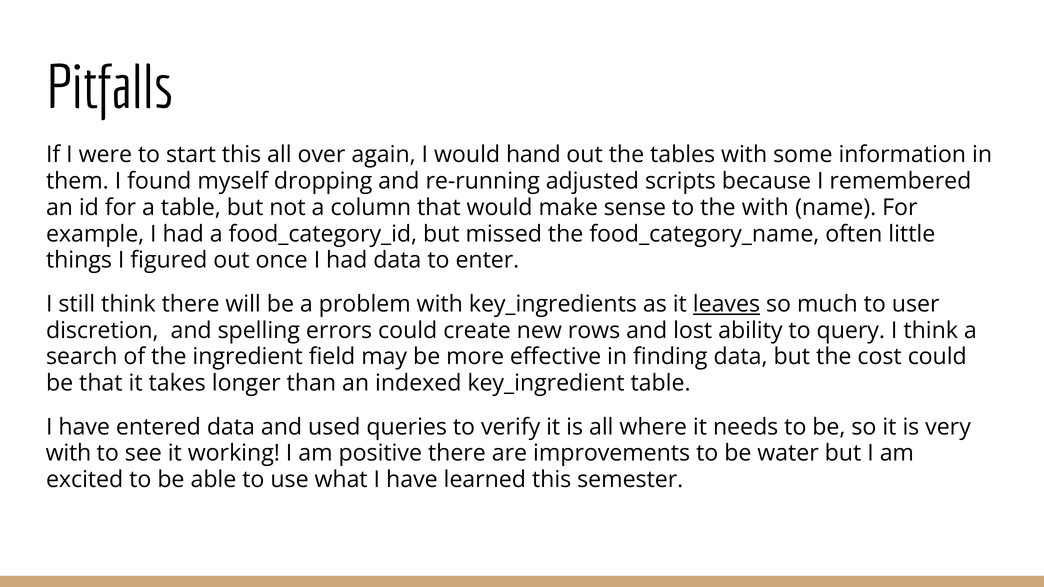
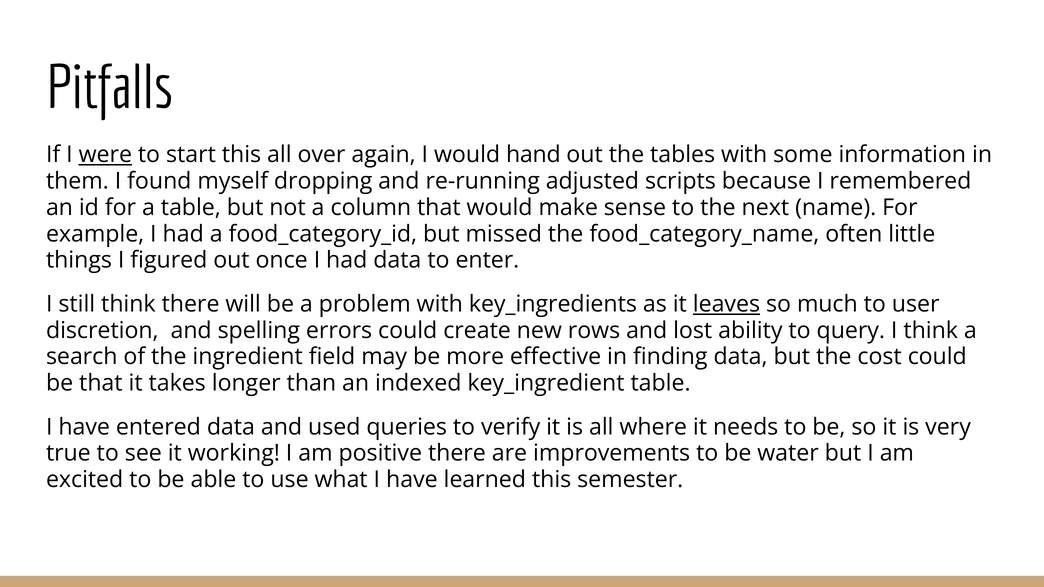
were underline: none -> present
the with: with -> next
with at (68, 454): with -> true
